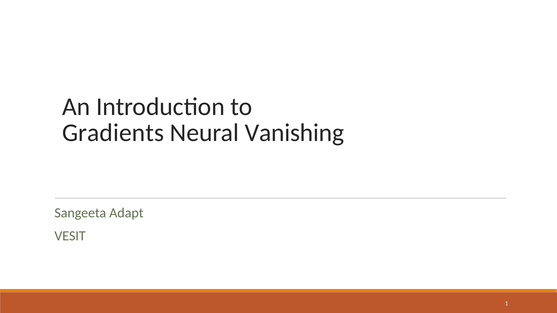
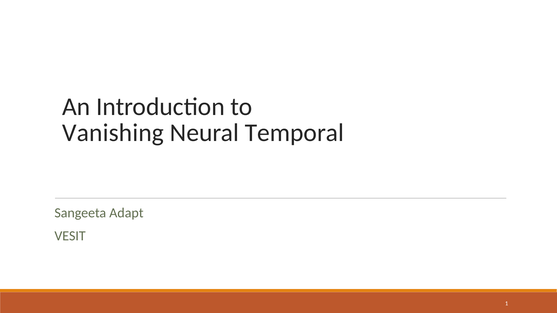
Gradients: Gradients -> Vanishing
Vanishing: Vanishing -> Temporal
